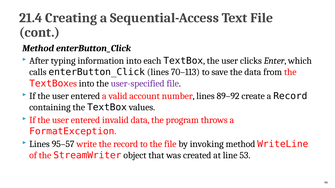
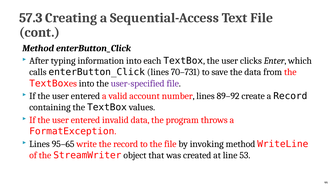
21.4: 21.4 -> 57.3
70–113: 70–113 -> 70–731
95–57: 95–57 -> 95–65
